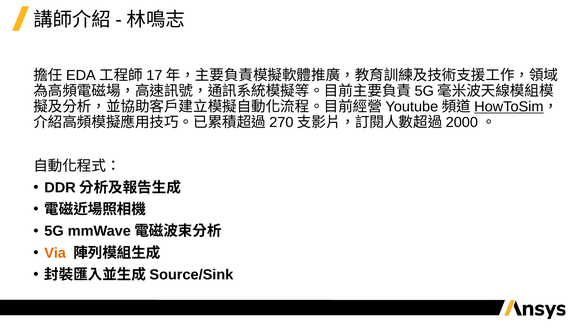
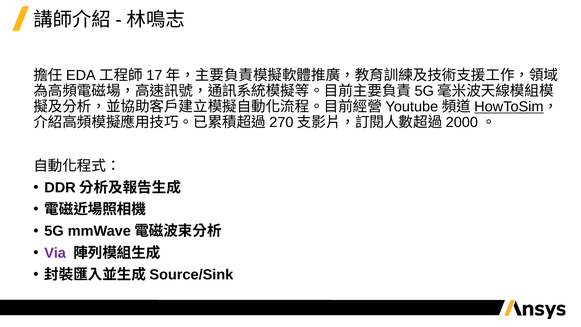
Via colour: orange -> purple
